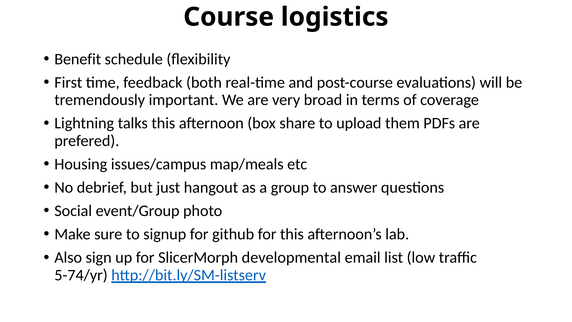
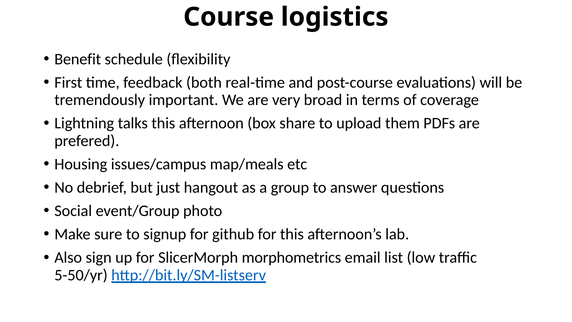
developmental: developmental -> morphometrics
5-74/yr: 5-74/yr -> 5-50/yr
